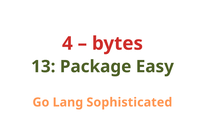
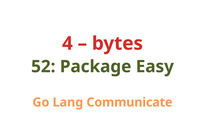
13: 13 -> 52
Sophisticated: Sophisticated -> Communicate
